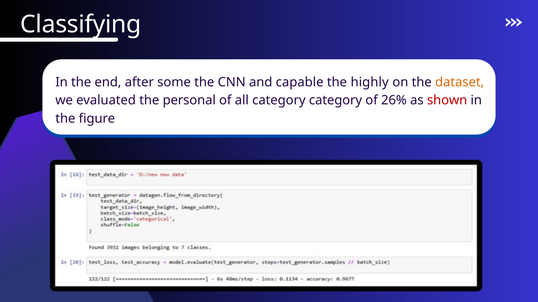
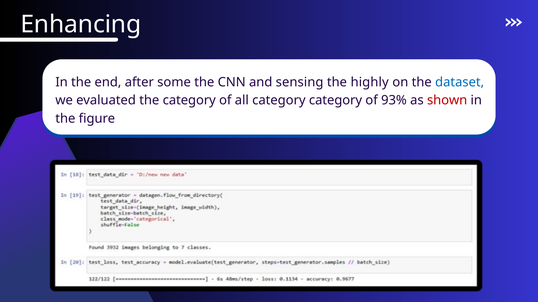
Classifying: Classifying -> Enhancing
capable: capable -> sensing
dataset colour: orange -> blue
the personal: personal -> category
26%: 26% -> 93%
